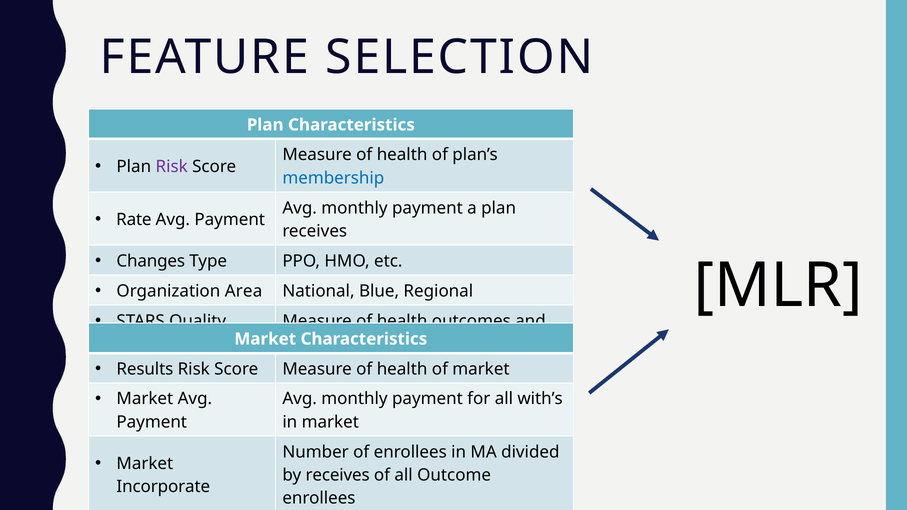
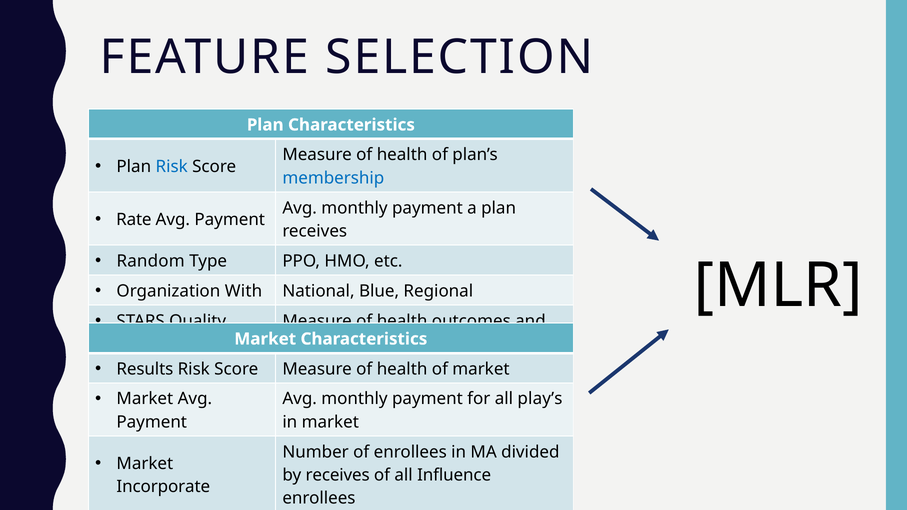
Risk at (172, 166) colour: purple -> blue
Changes: Changes -> Random
Area: Area -> With
with’s: with’s -> play’s
Outcome: Outcome -> Influence
